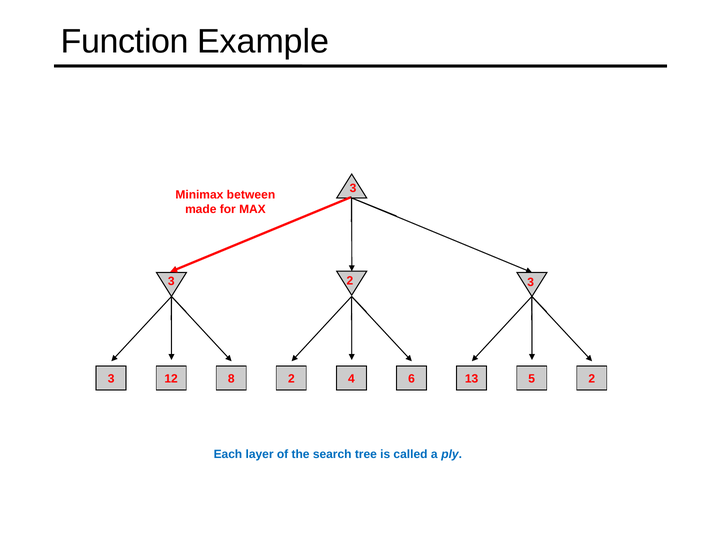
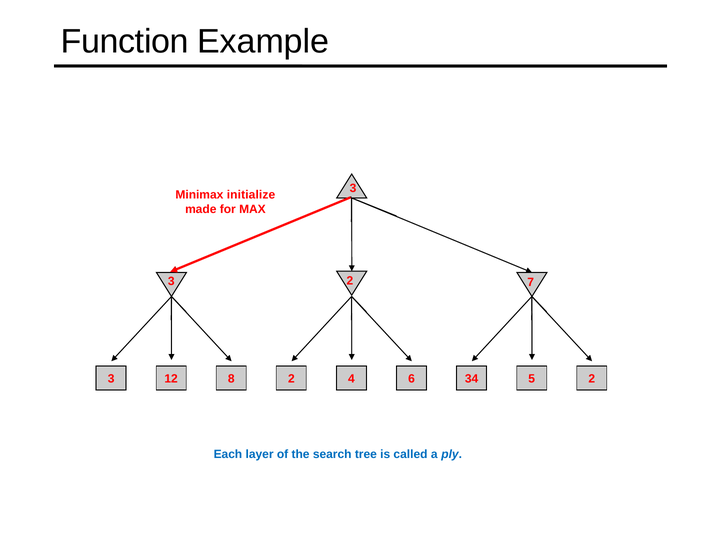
between: between -> initialize
3 2 3: 3 -> 7
13: 13 -> 34
